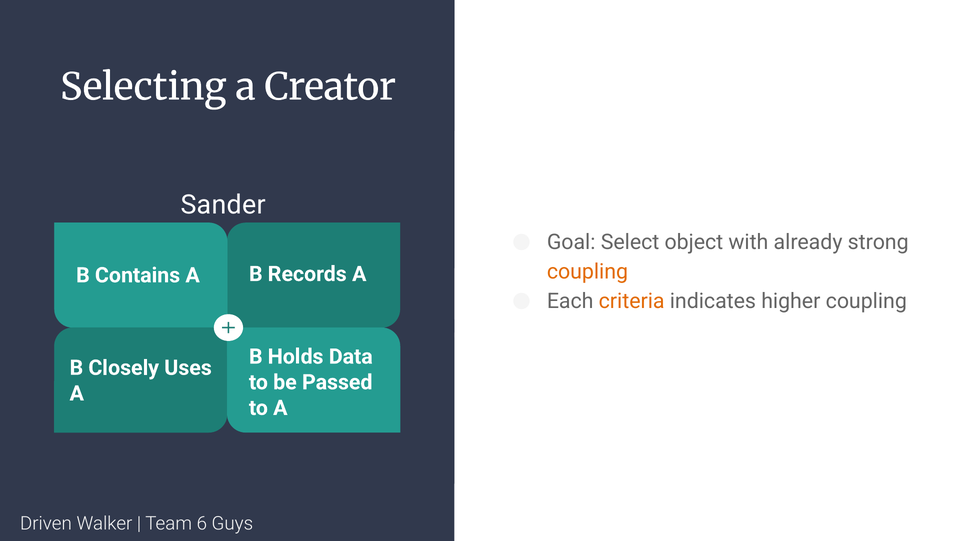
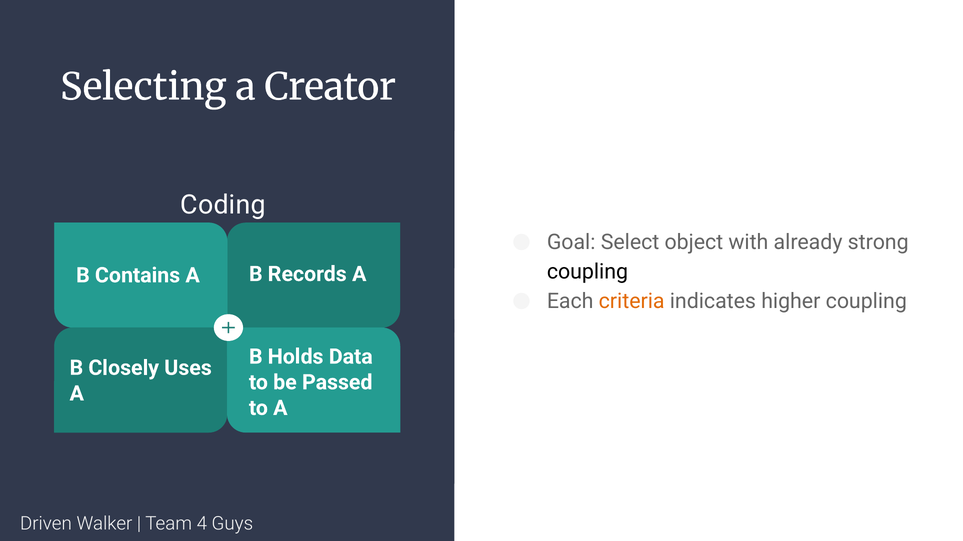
Sander: Sander -> Coding
coupling at (587, 272) colour: orange -> black
6: 6 -> 4
